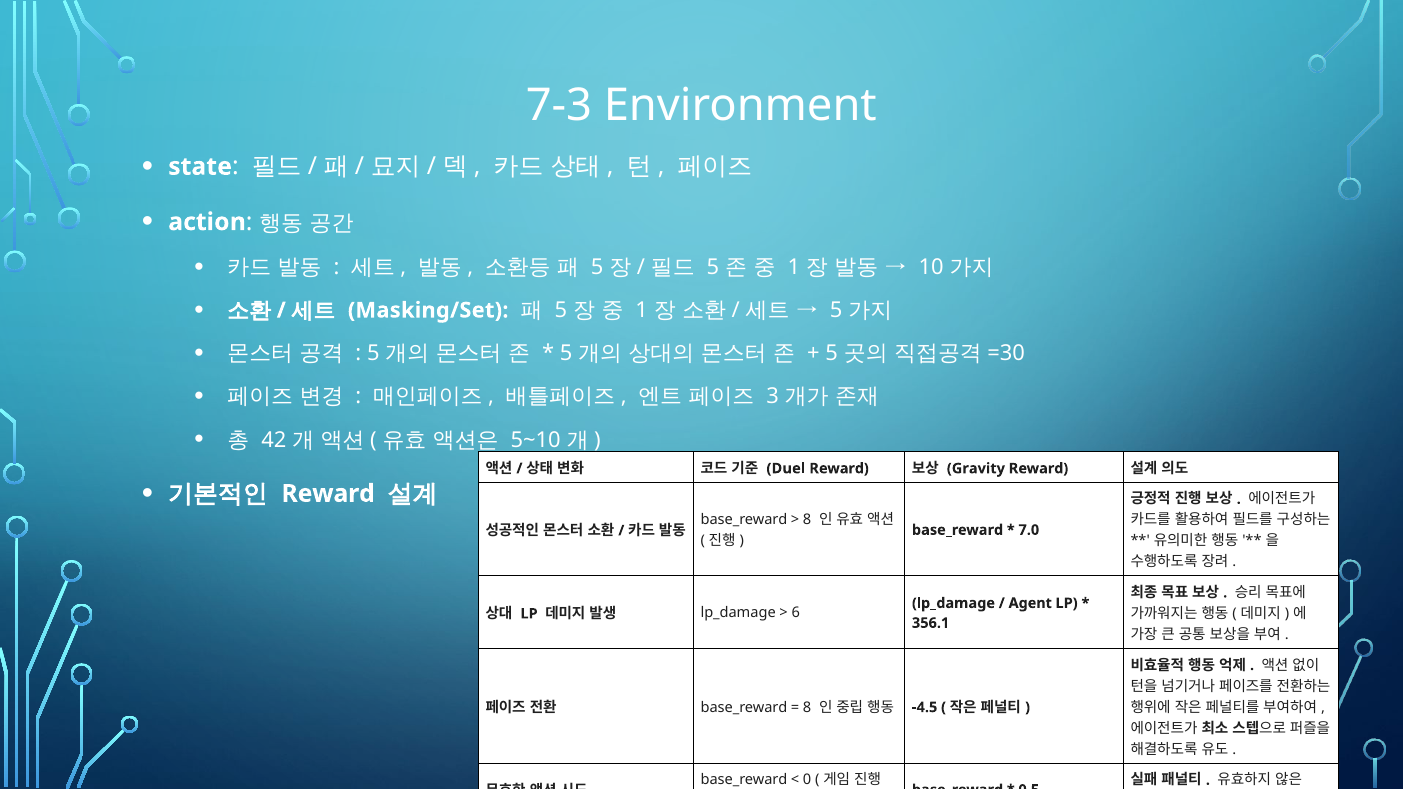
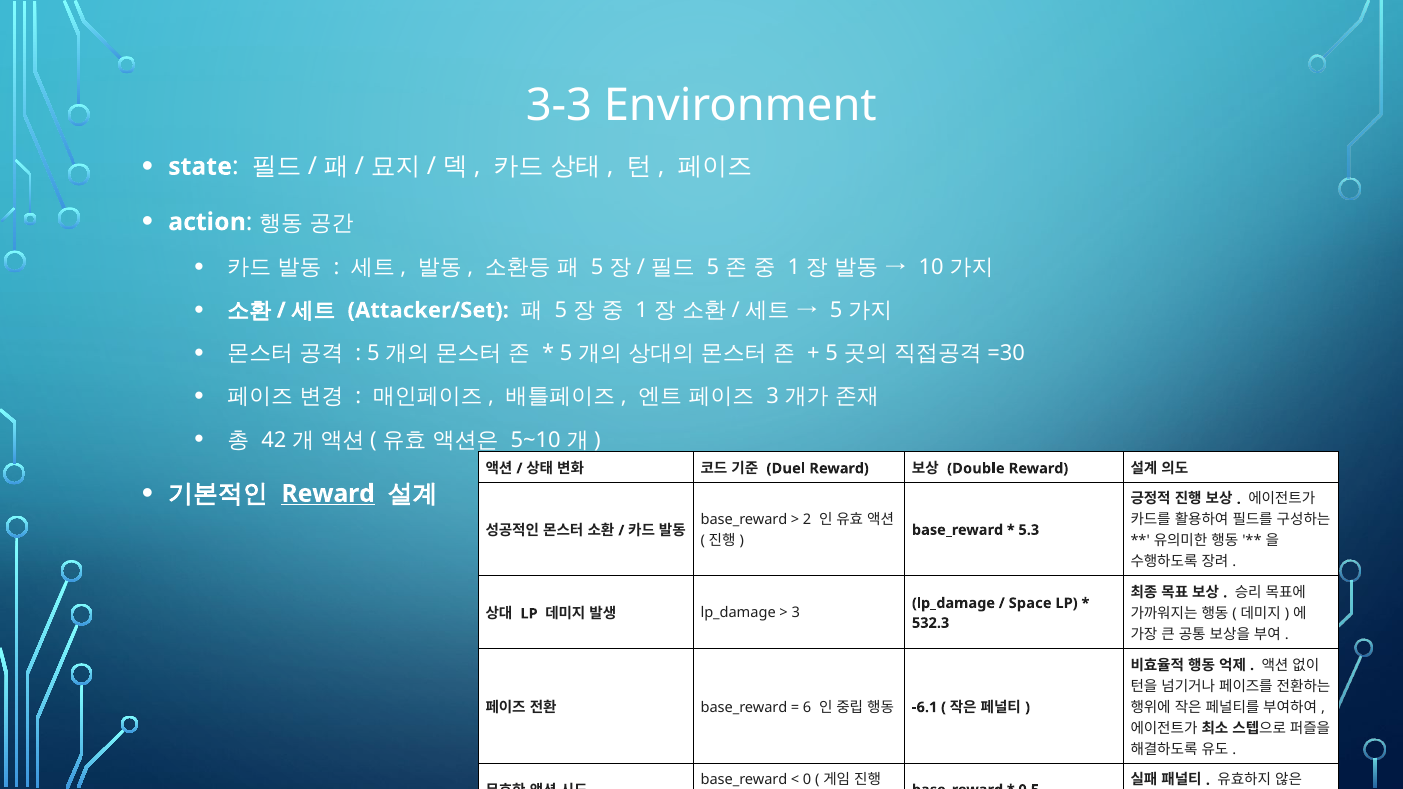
7-3: 7-3 -> 3-3
Masking/Set: Masking/Set -> Attacker/Set
Gravity: Gravity -> Double
Reward at (328, 494) underline: none -> present
8 at (807, 520): 8 -> 2
7.0: 7.0 -> 5.3
Agent: Agent -> Space
6 at (796, 613): 6 -> 3
356.1: 356.1 -> 532.3
8 at (807, 707): 8 -> 6
-4.5: -4.5 -> -6.1
